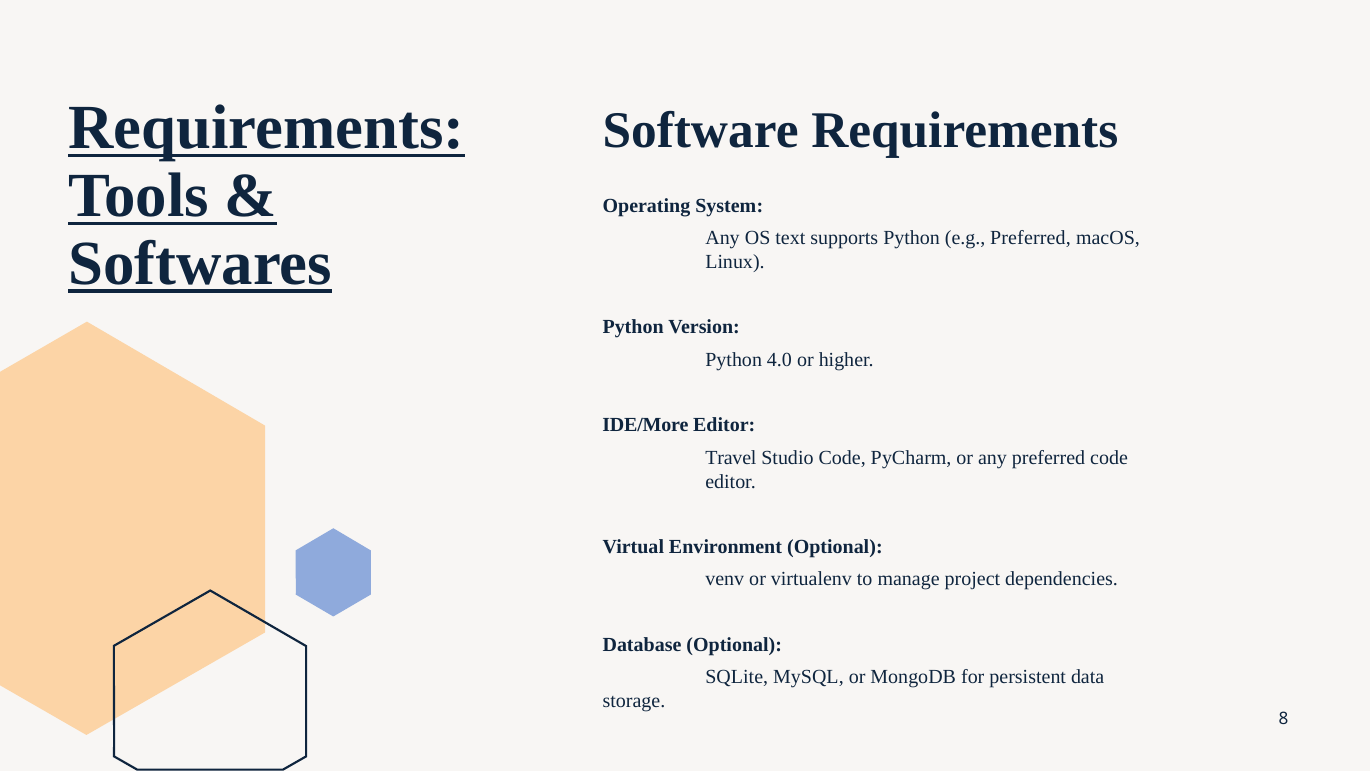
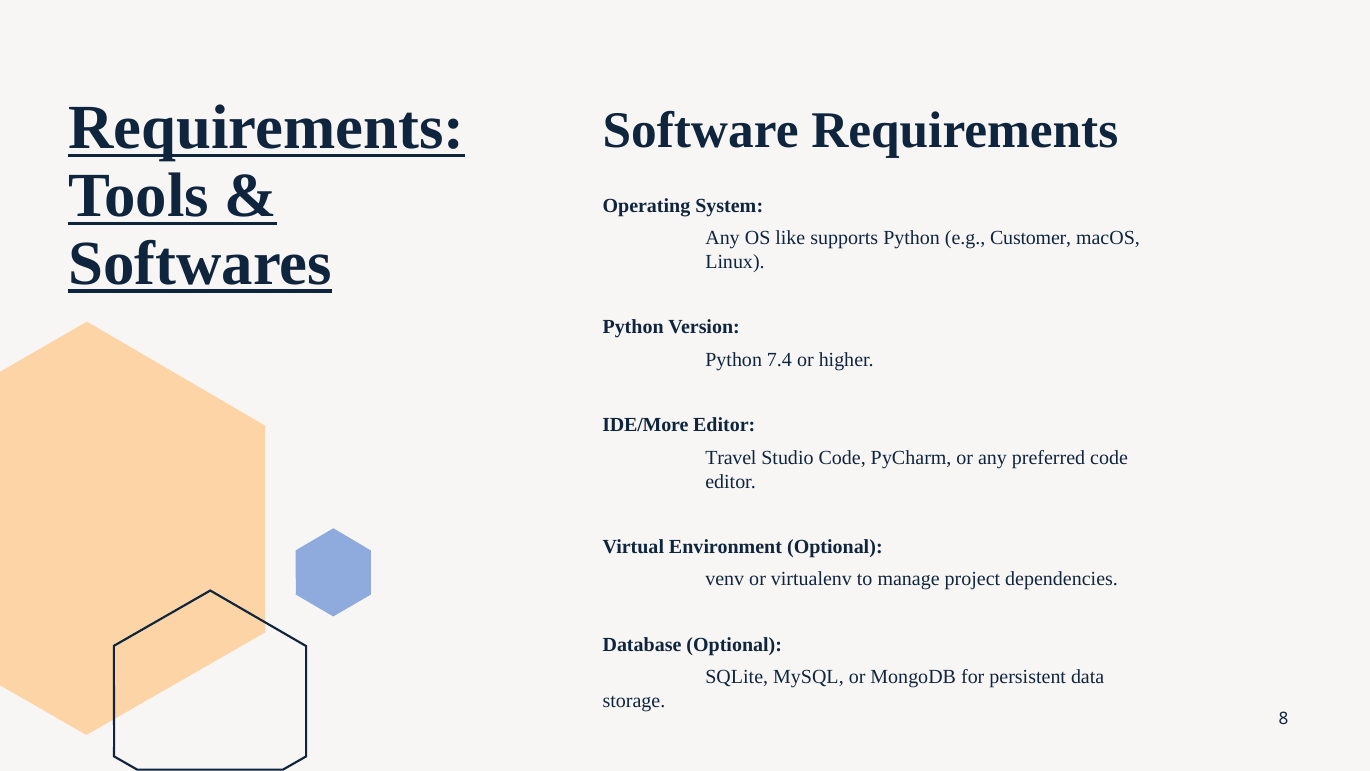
text: text -> like
e.g Preferred: Preferred -> Customer
4.0: 4.0 -> 7.4
